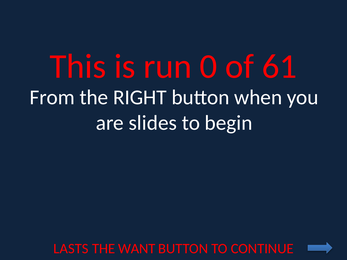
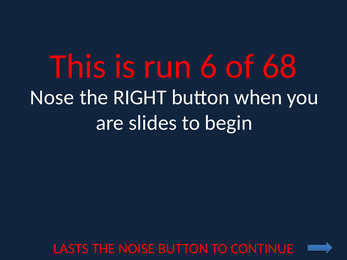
0: 0 -> 6
61: 61 -> 68
From: From -> Nose
WANT: WANT -> NOISE
